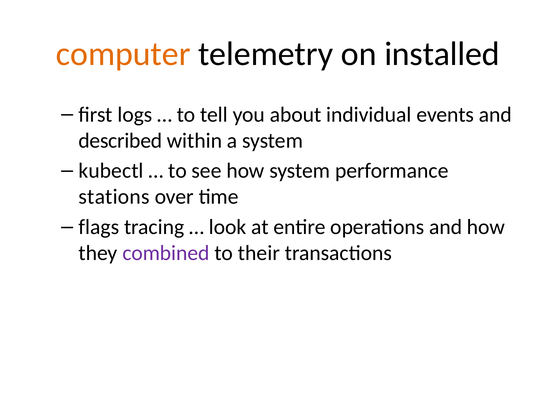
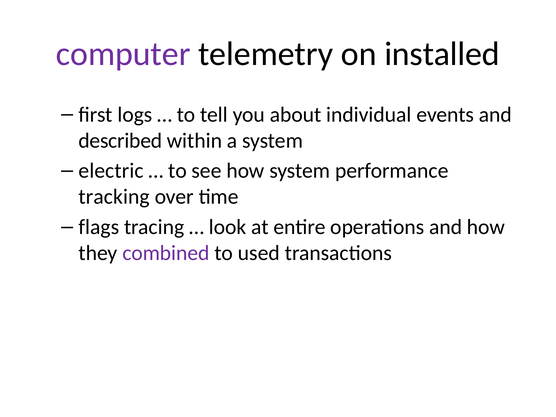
computer colour: orange -> purple
kubectl: kubectl -> electric
stations: stations -> tracking
their: their -> used
